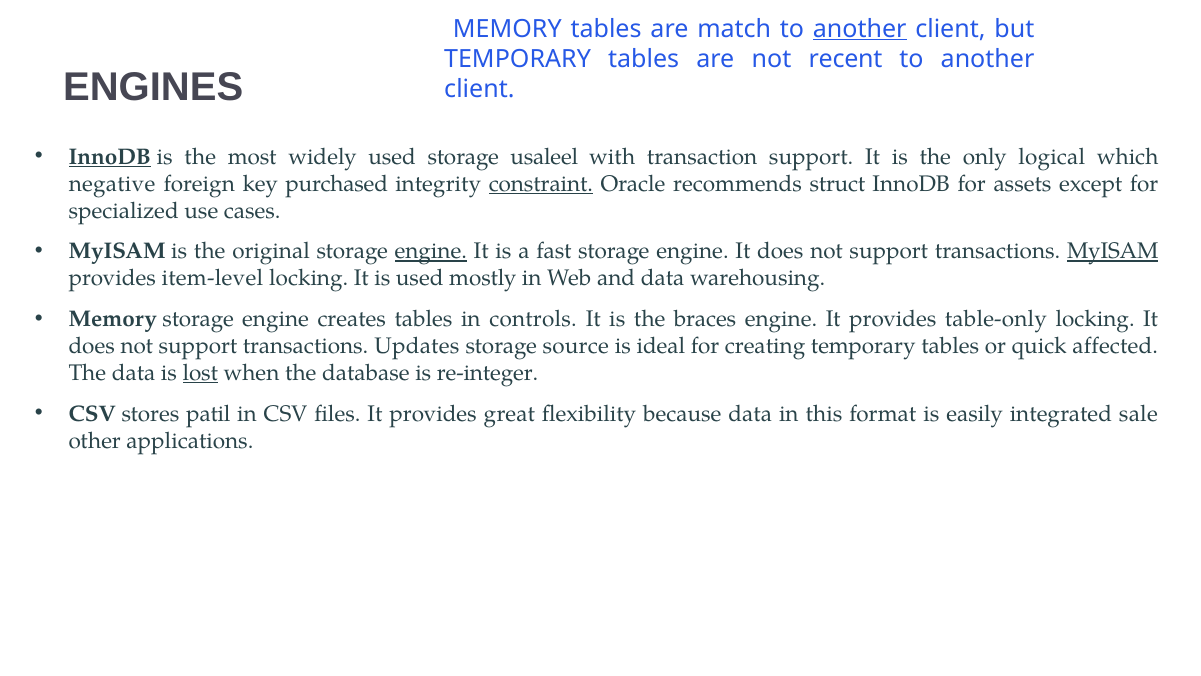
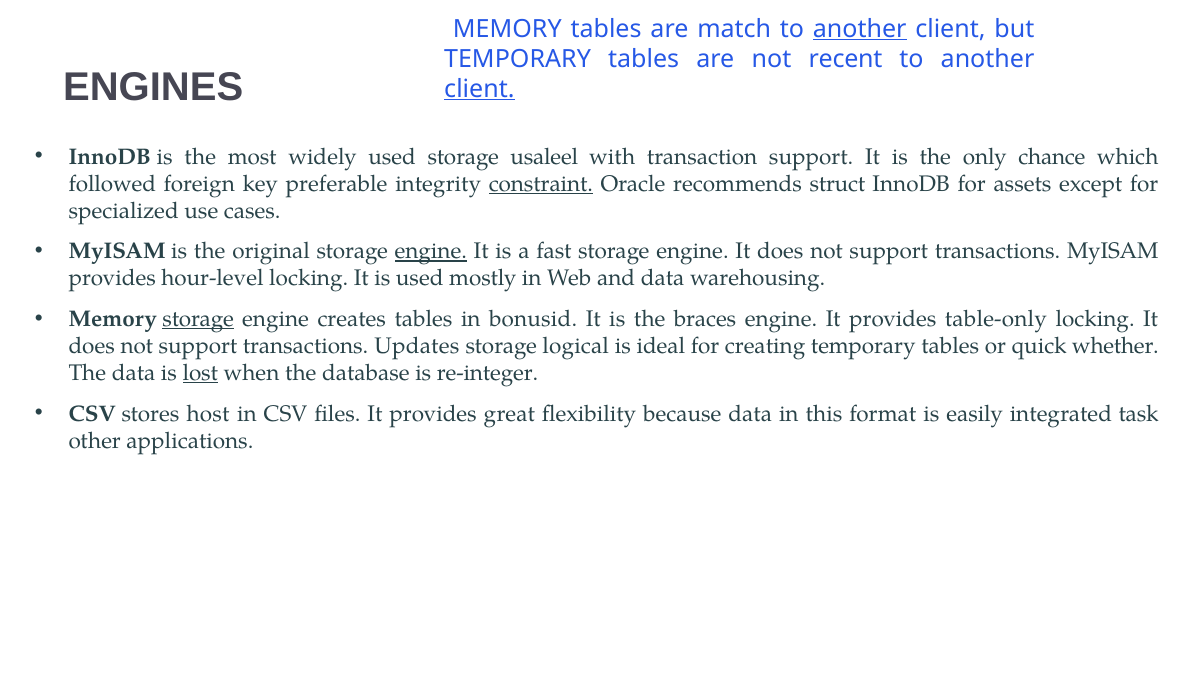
client at (479, 89) underline: none -> present
InnoDB at (110, 157) underline: present -> none
logical: logical -> chance
negative: negative -> followed
purchased: purchased -> preferable
MyISAM at (1113, 251) underline: present -> none
item-level: item-level -> hour-level
storage at (198, 319) underline: none -> present
controls: controls -> bonusid
source: source -> logical
affected: affected -> whether
patil: patil -> host
sale: sale -> task
